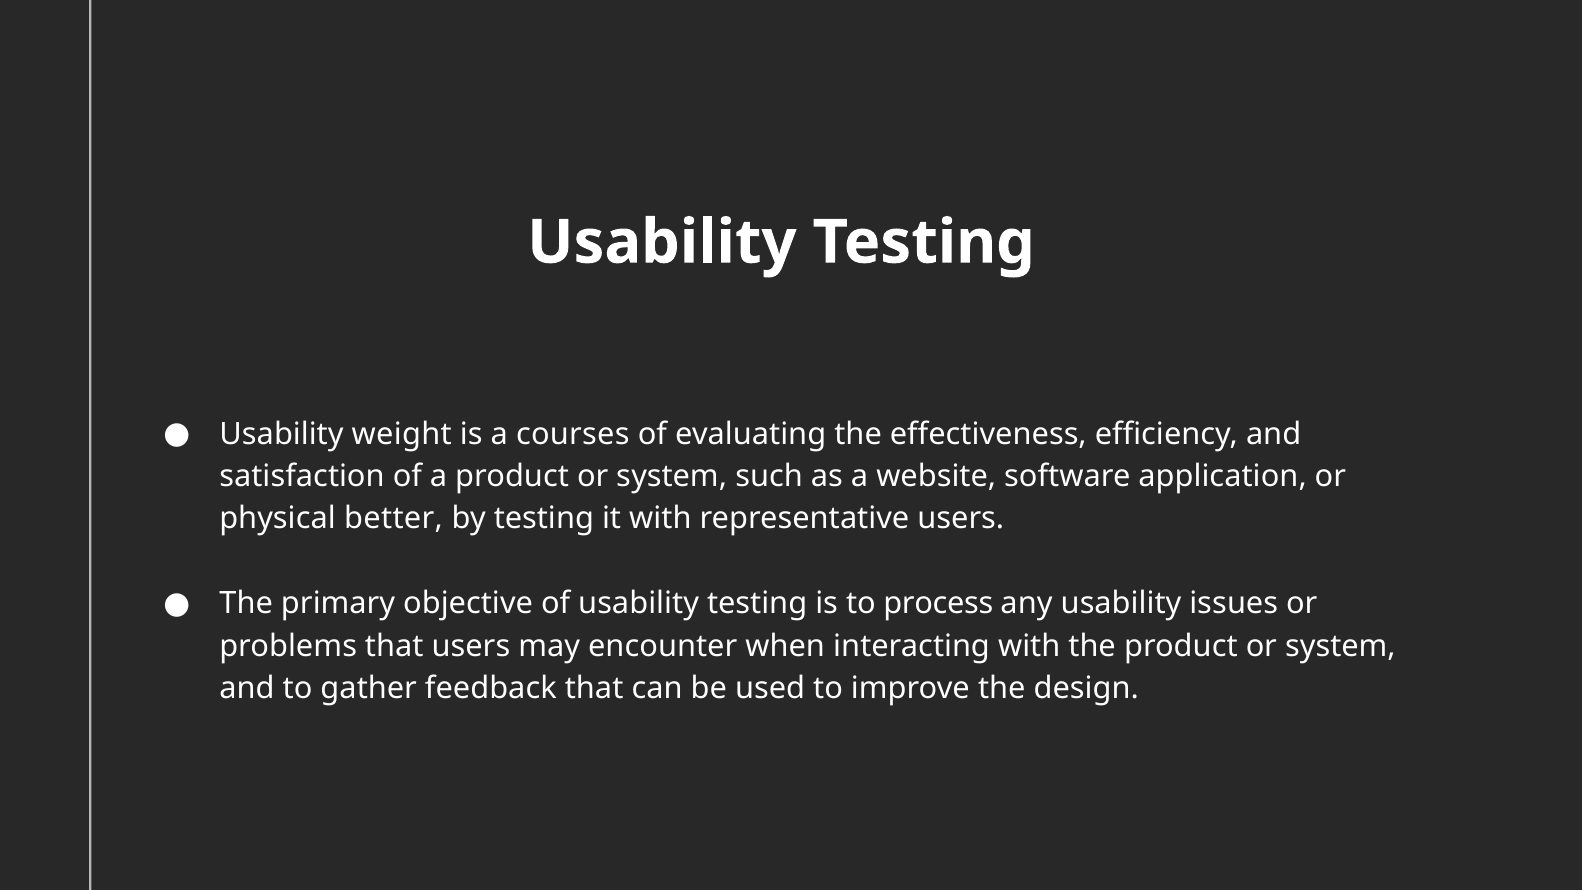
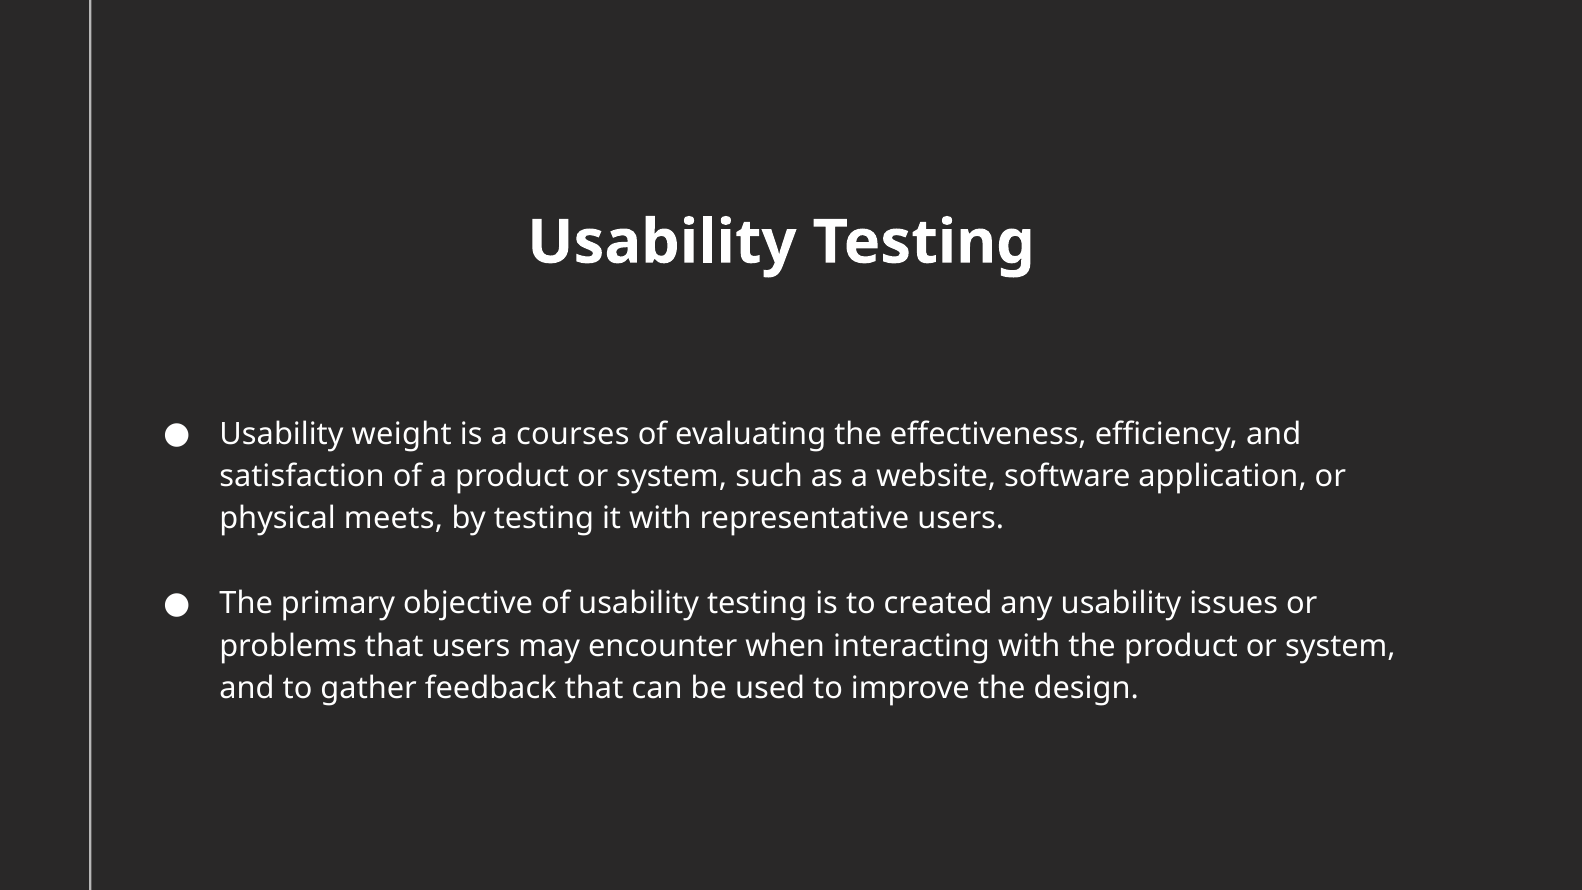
better: better -> meets
process: process -> created
